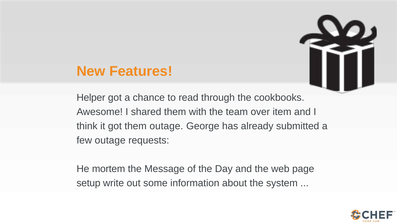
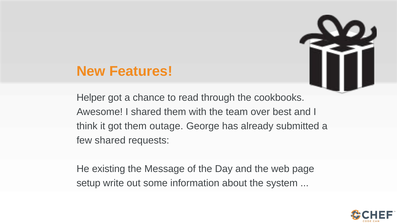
item: item -> best
few outage: outage -> shared
mortem: mortem -> existing
